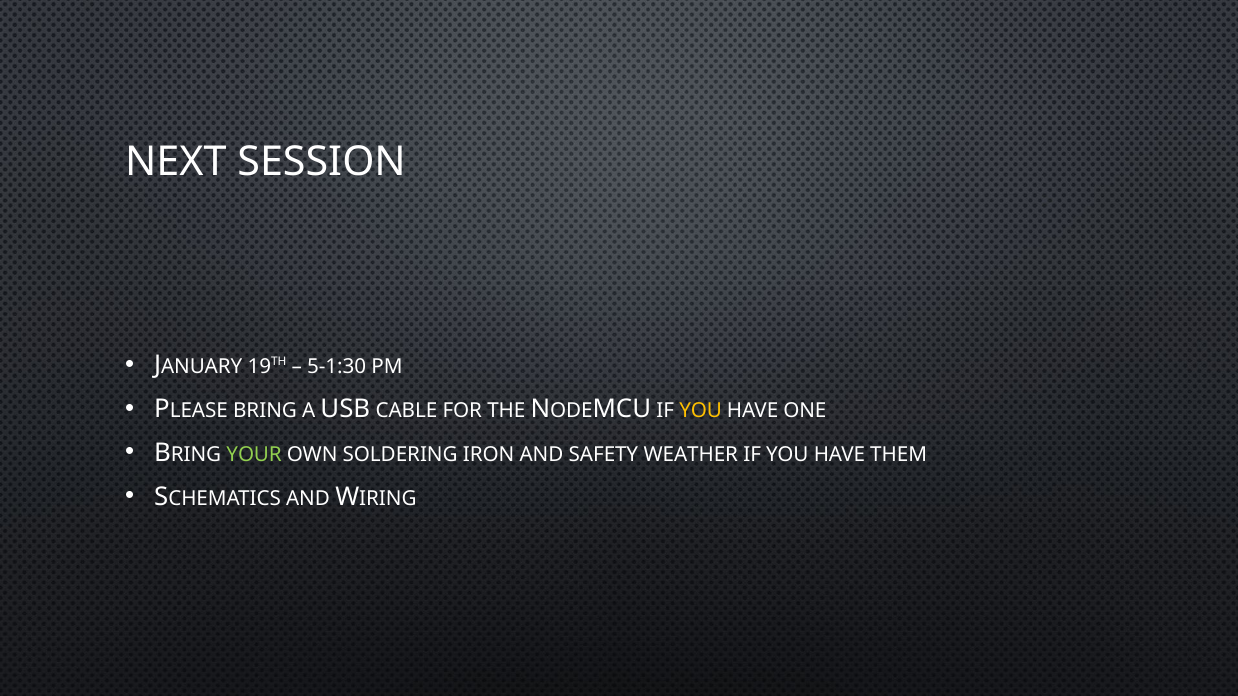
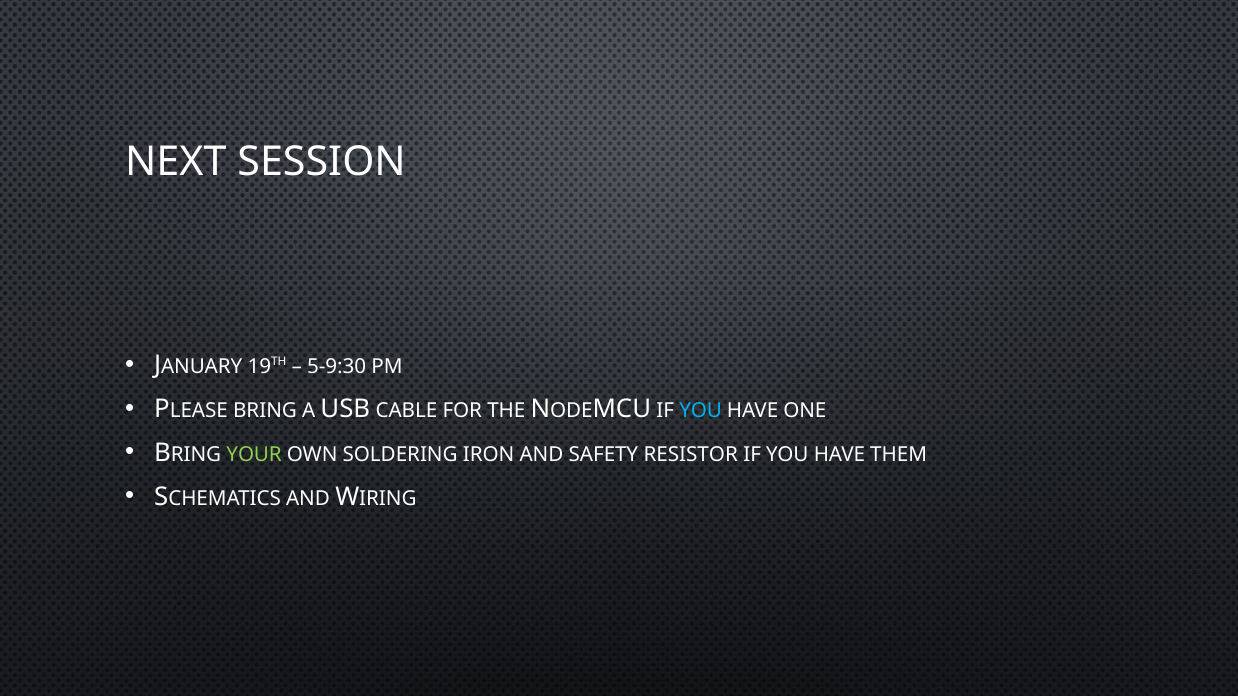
5-1:30: 5-1:30 -> 5-9:30
YOU at (701, 411) colour: yellow -> light blue
WEATHER: WEATHER -> RESISTOR
